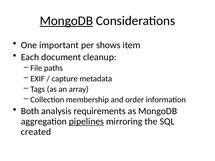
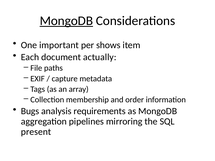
cleanup: cleanup -> actually
Both: Both -> Bugs
pipelines underline: present -> none
created: created -> present
